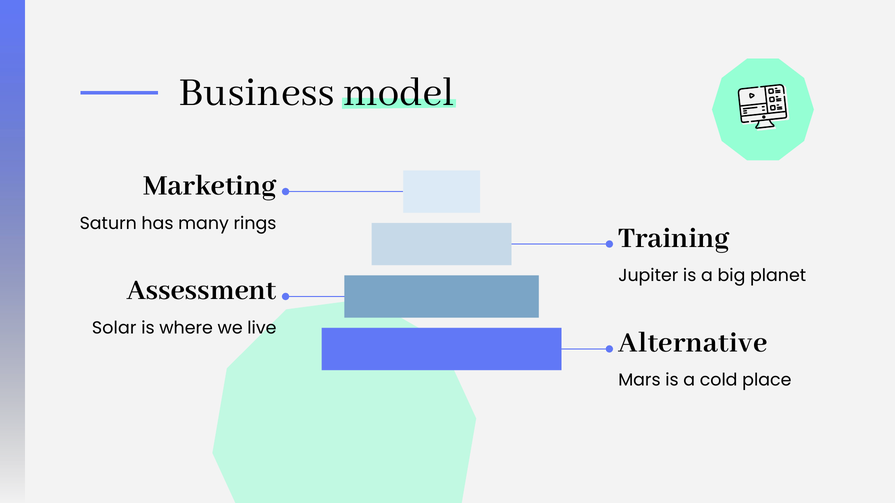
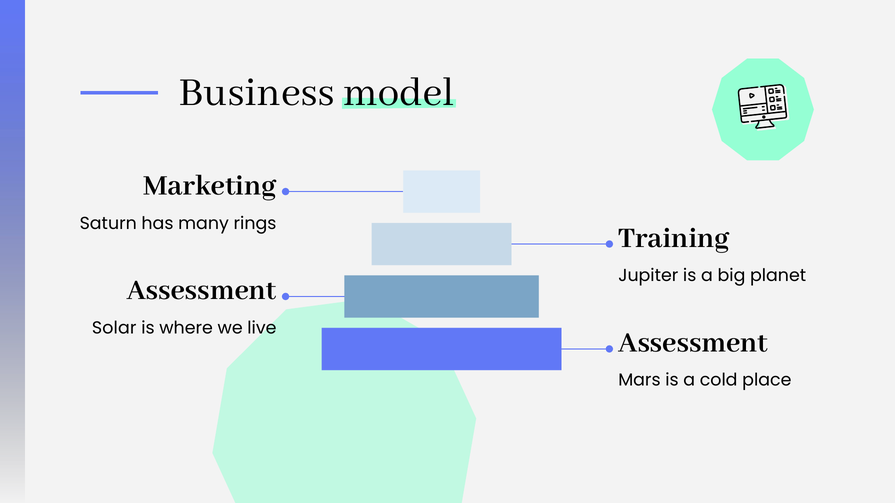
Alternative at (693, 342): Alternative -> Assessment
